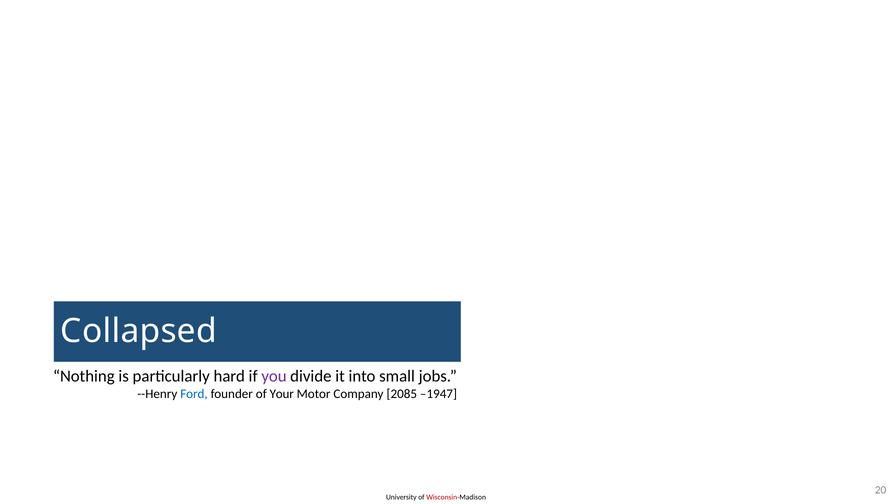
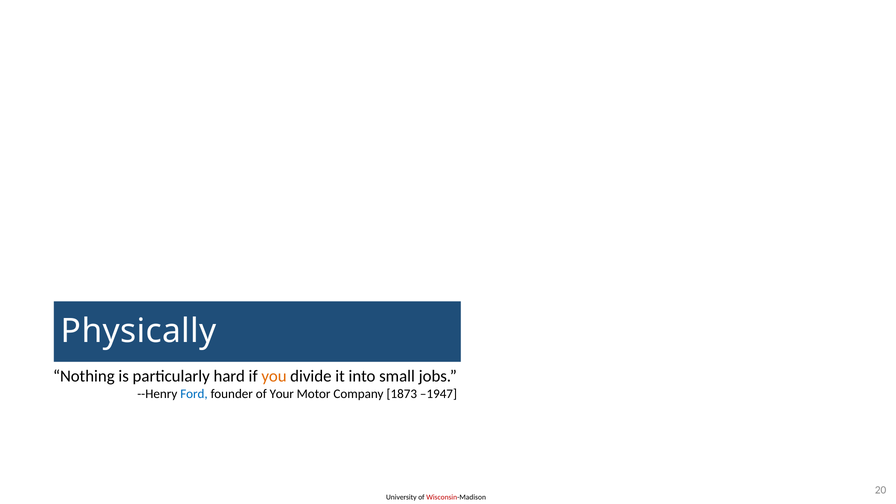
Collapsed: Collapsed -> Physically
you colour: purple -> orange
2085: 2085 -> 1873
